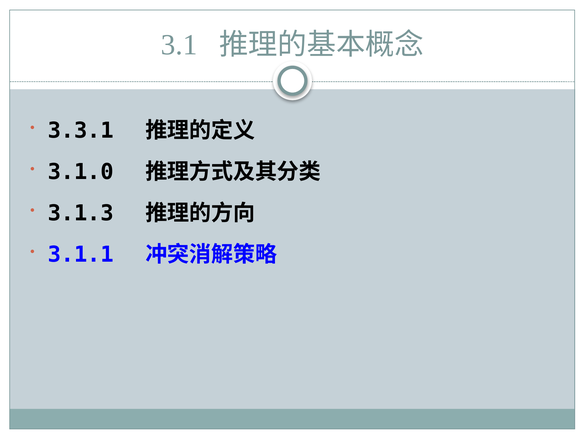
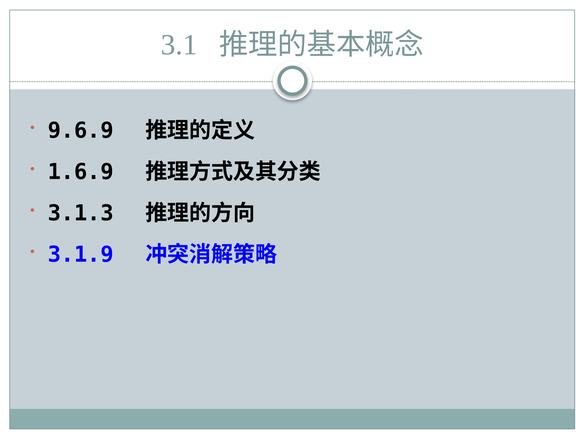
3.3.1: 3.3.1 -> 9.6.9
3.1.0: 3.1.0 -> 1.6.9
3.1.1: 3.1.1 -> 3.1.9
